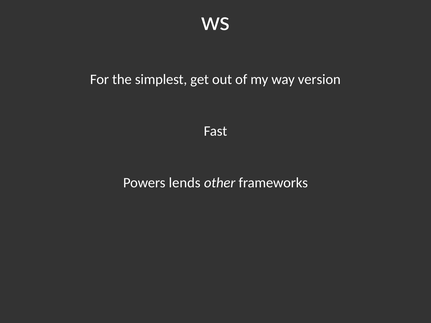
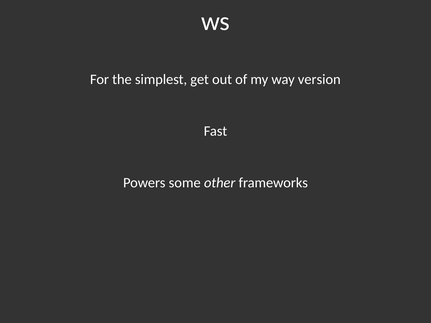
lends: lends -> some
